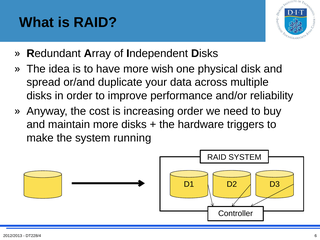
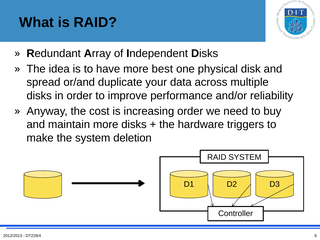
wish: wish -> best
running: running -> deletion
